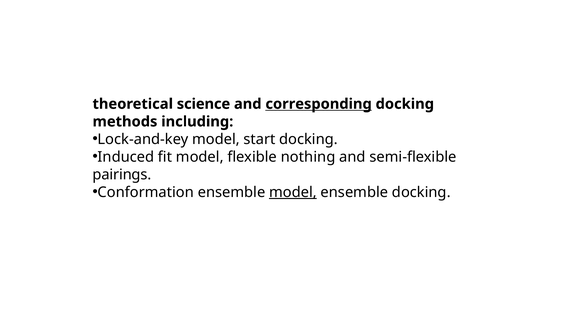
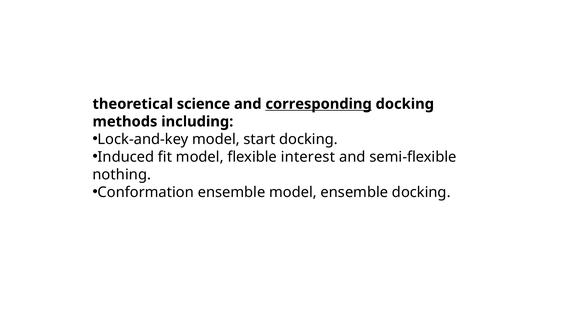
nothing: nothing -> interest
pairings: pairings -> nothing
model at (293, 192) underline: present -> none
